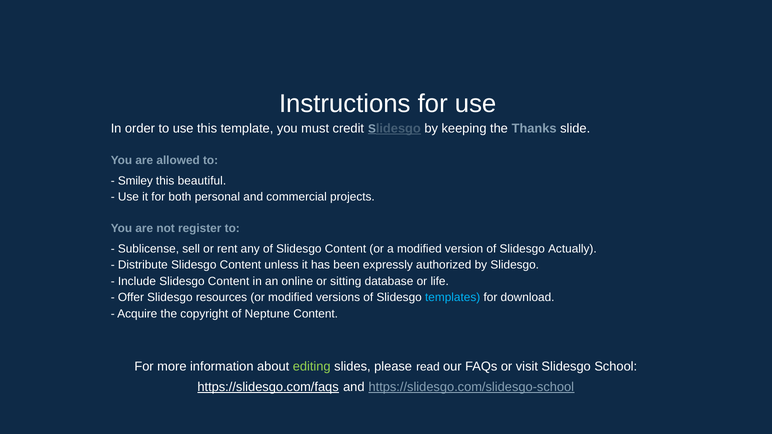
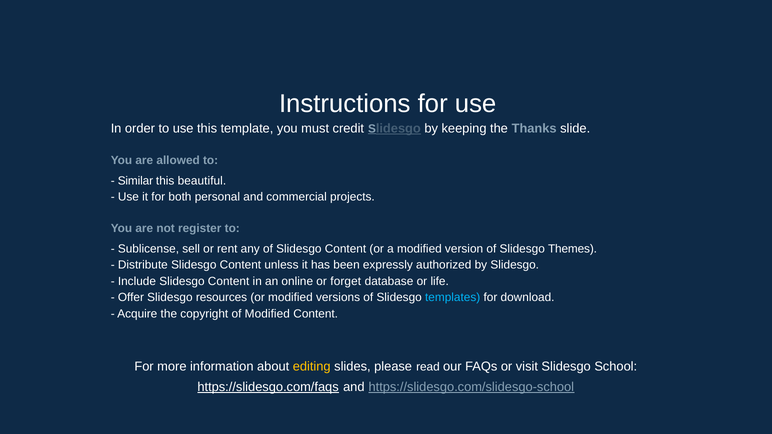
Smiley: Smiley -> Similar
Actually: Actually -> Themes
sitting: sitting -> forget
of Neptune: Neptune -> Modified
editing colour: light green -> yellow
